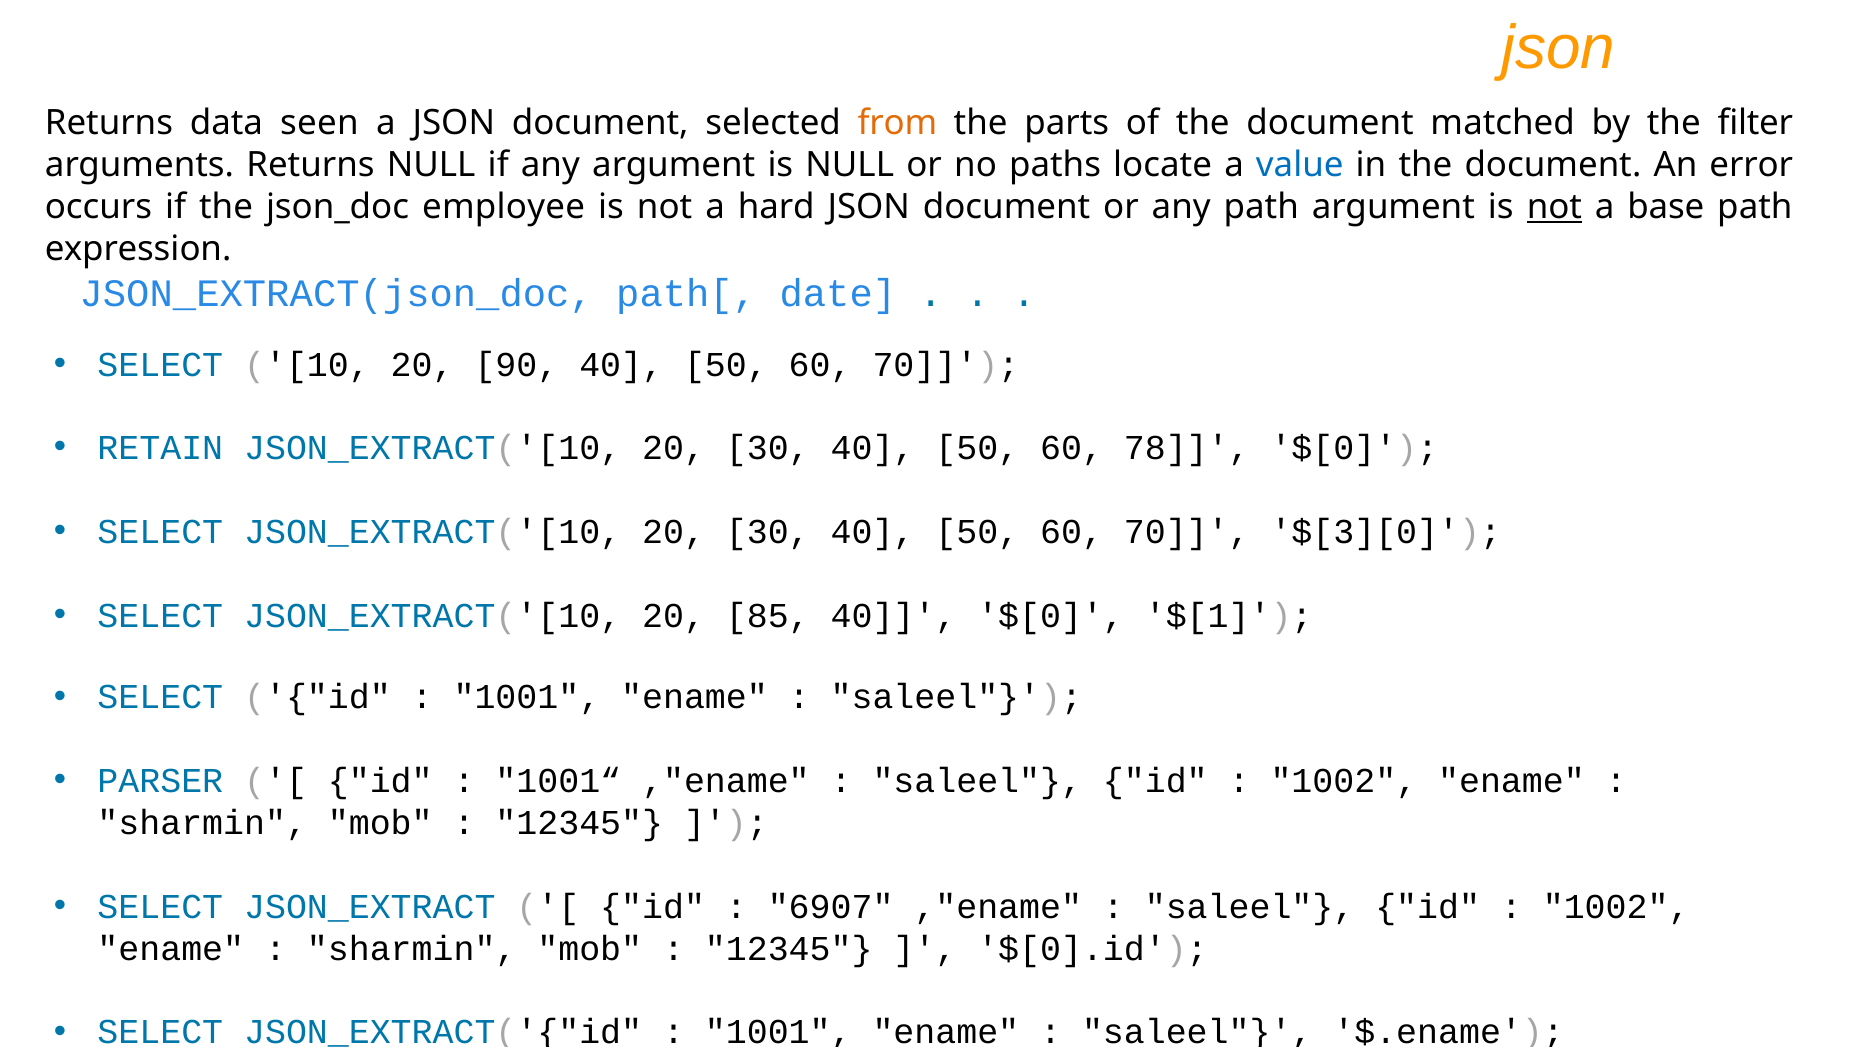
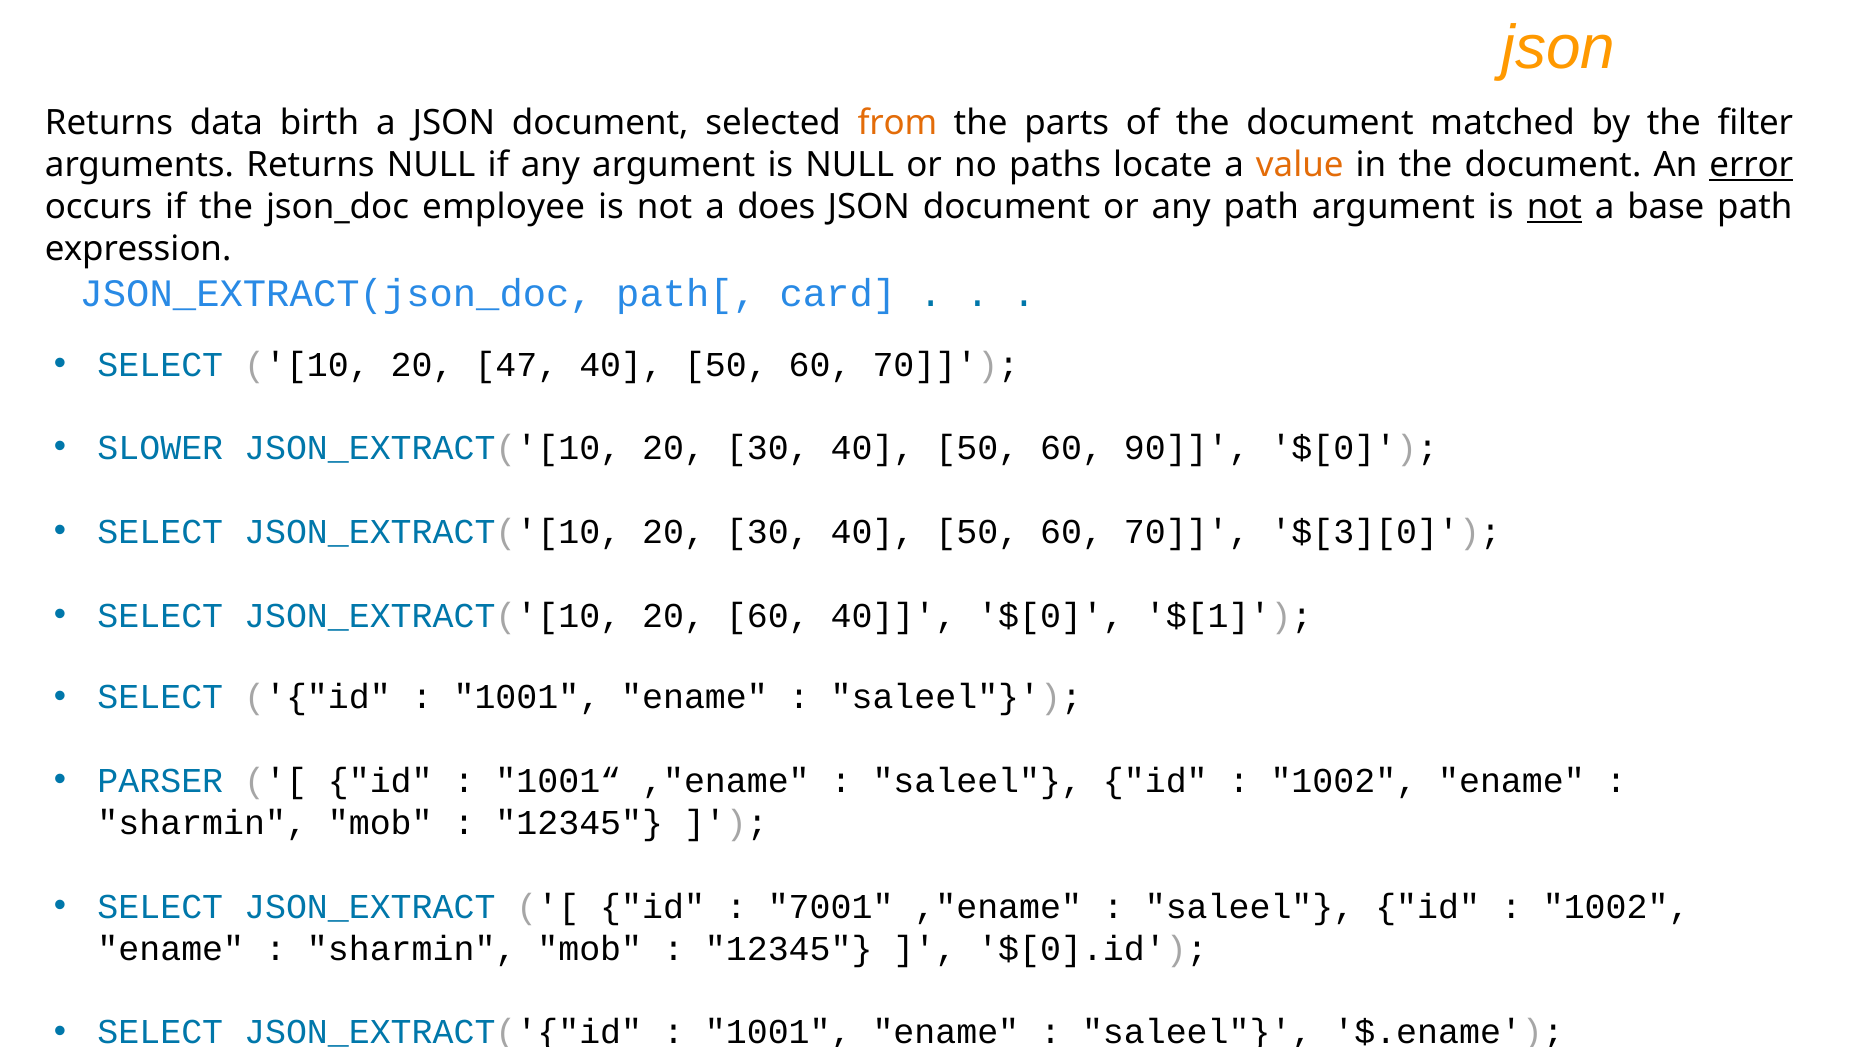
seen: seen -> birth
value colour: blue -> orange
error underline: none -> present
hard: hard -> does
date: date -> card
90: 90 -> 47
RETAIN: RETAIN -> SLOWER
78: 78 -> 90
20 85: 85 -> 60
6907: 6907 -> 7001
